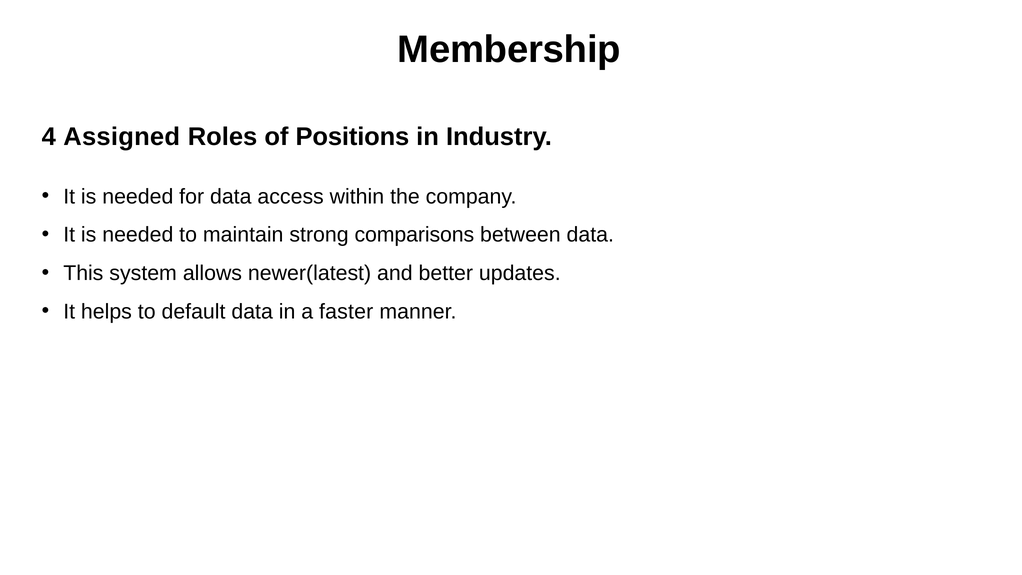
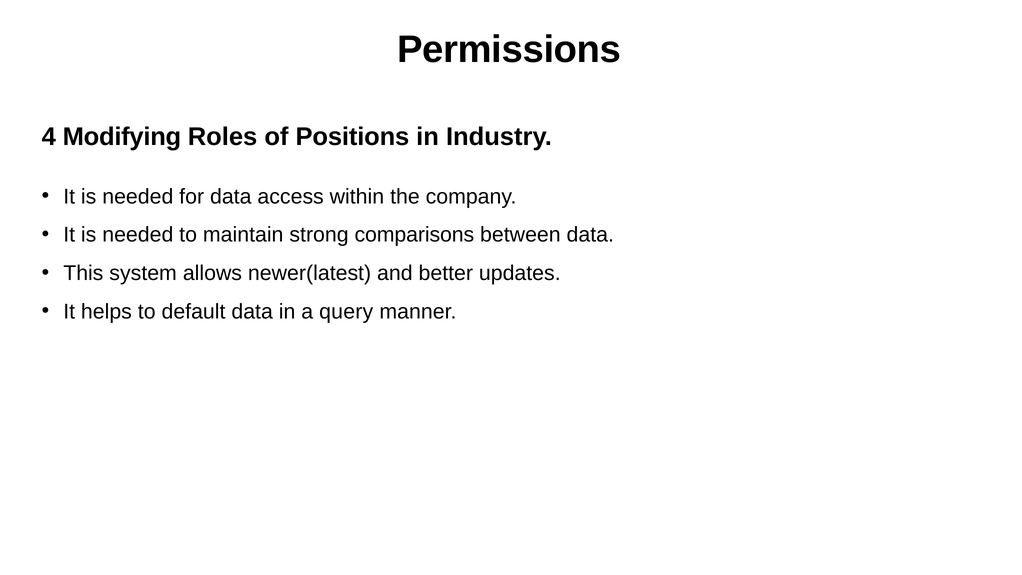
Membership: Membership -> Permissions
Assigned: Assigned -> Modifying
faster: faster -> query
